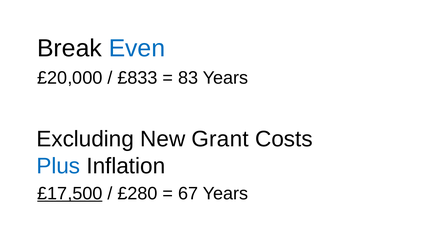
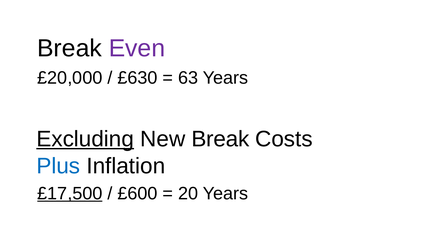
Even colour: blue -> purple
£833: £833 -> £630
83: 83 -> 63
Excluding underline: none -> present
New Grant: Grant -> Break
£280: £280 -> £600
67: 67 -> 20
